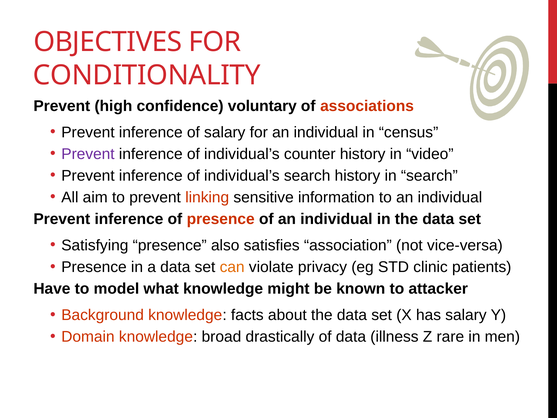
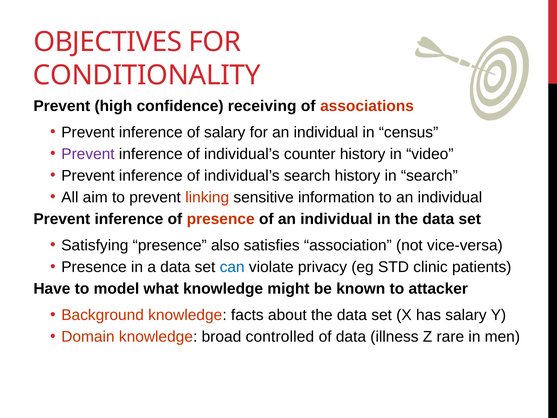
voluntary: voluntary -> receiving
can colour: orange -> blue
drastically: drastically -> controlled
